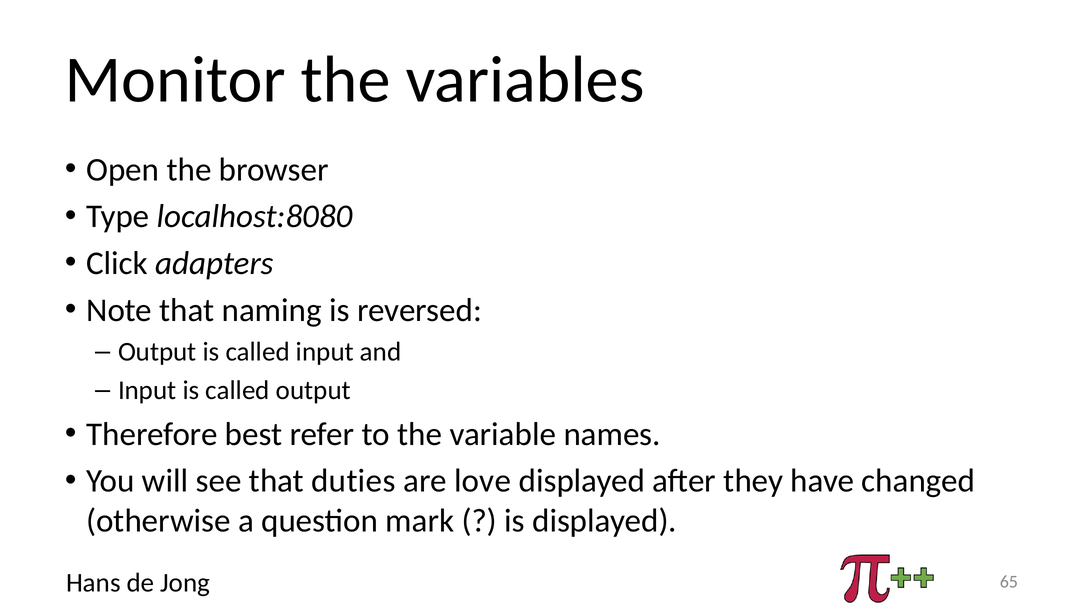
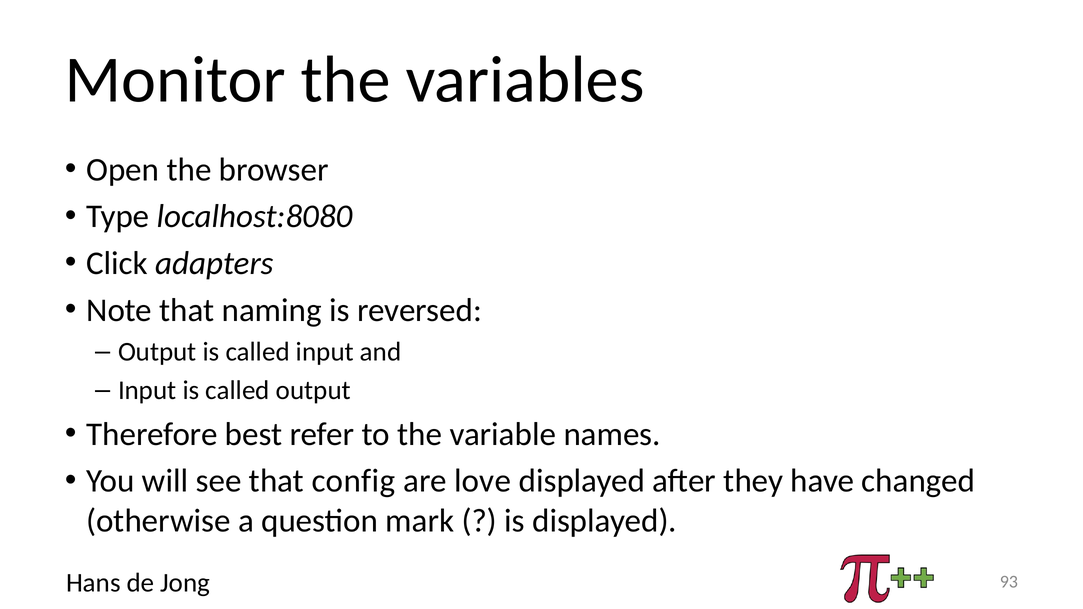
duties: duties -> config
65: 65 -> 93
